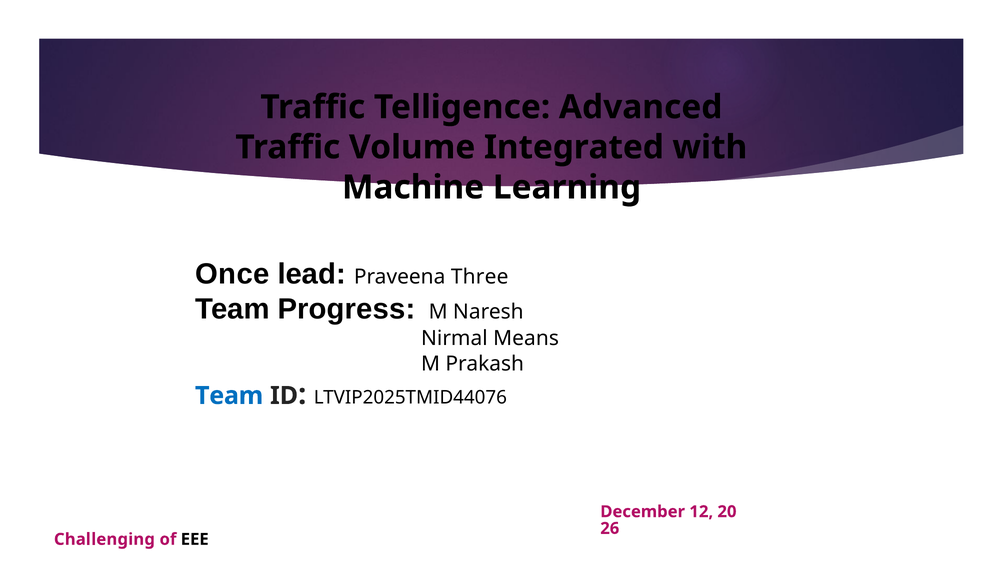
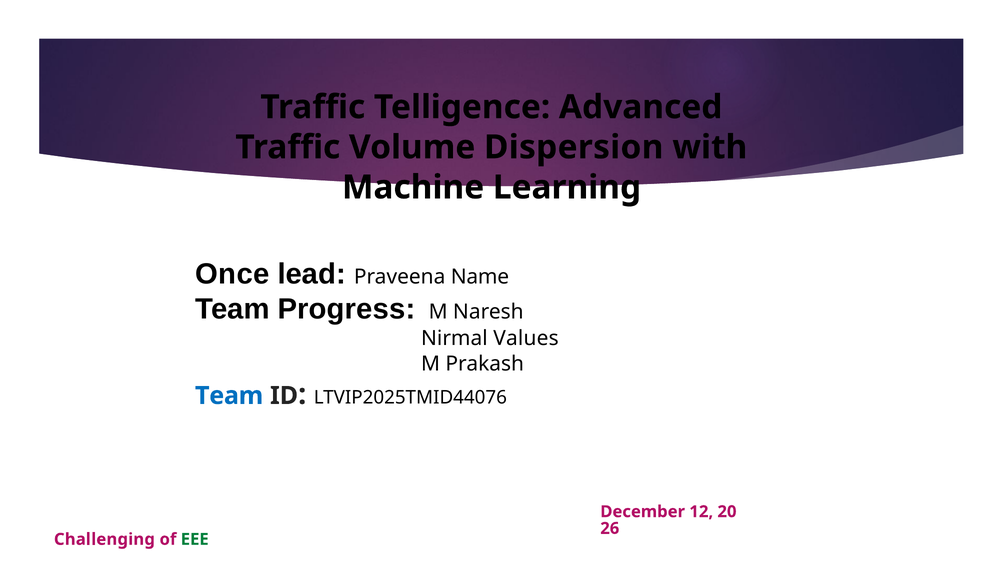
Integrated: Integrated -> Dispersion
Three: Three -> Name
Means: Means -> Values
EEE colour: black -> green
